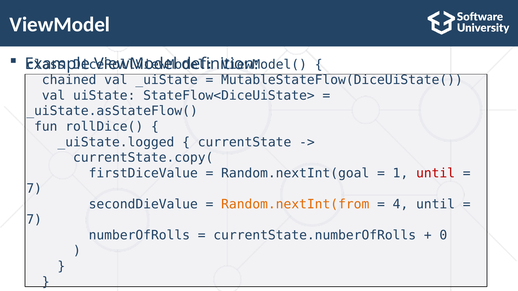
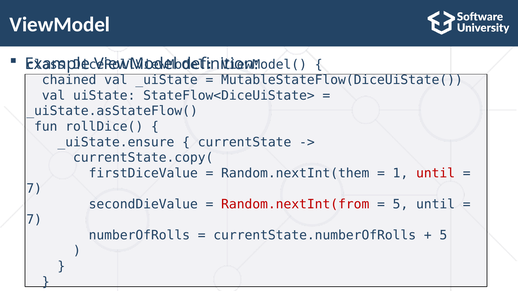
_uiState.logged: _uiState.logged -> _uiState.ensure
Random.nextInt(goal: Random.nextInt(goal -> Random.nextInt(them
Random.nextInt(from colour: orange -> red
4 at (400, 204): 4 -> 5
0 at (443, 235): 0 -> 5
